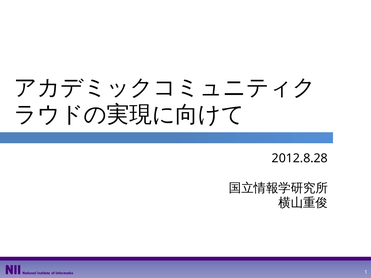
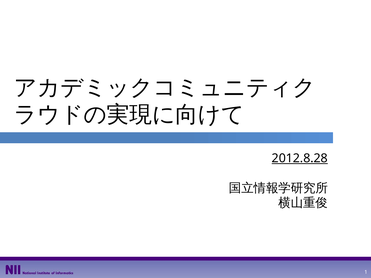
2012.8.28 underline: none -> present
